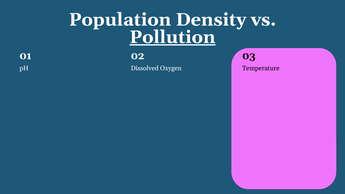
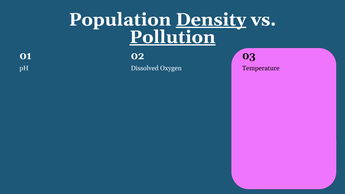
Density underline: none -> present
